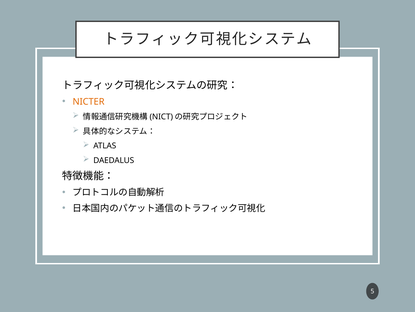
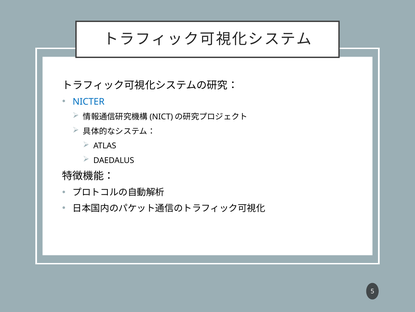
NICTER colour: orange -> blue
